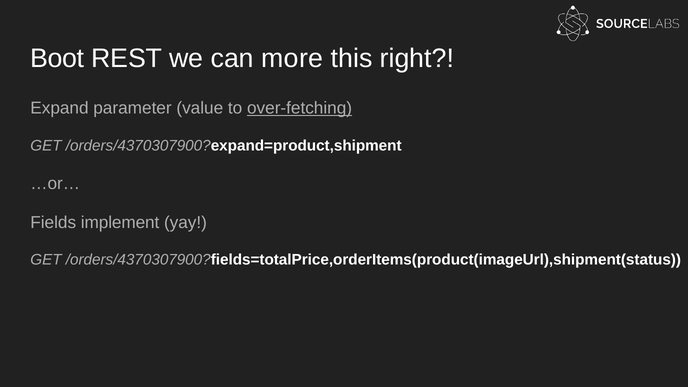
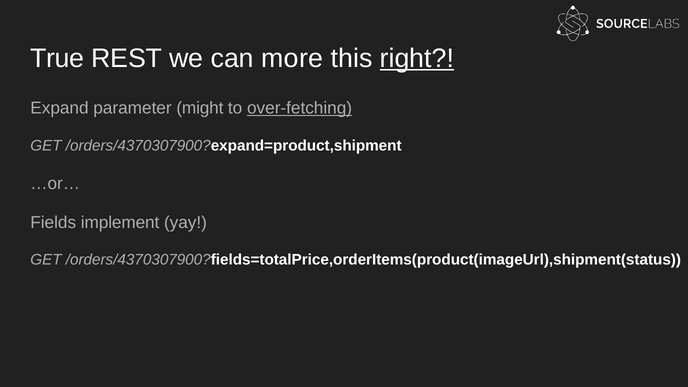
Boot: Boot -> True
right underline: none -> present
value: value -> might
